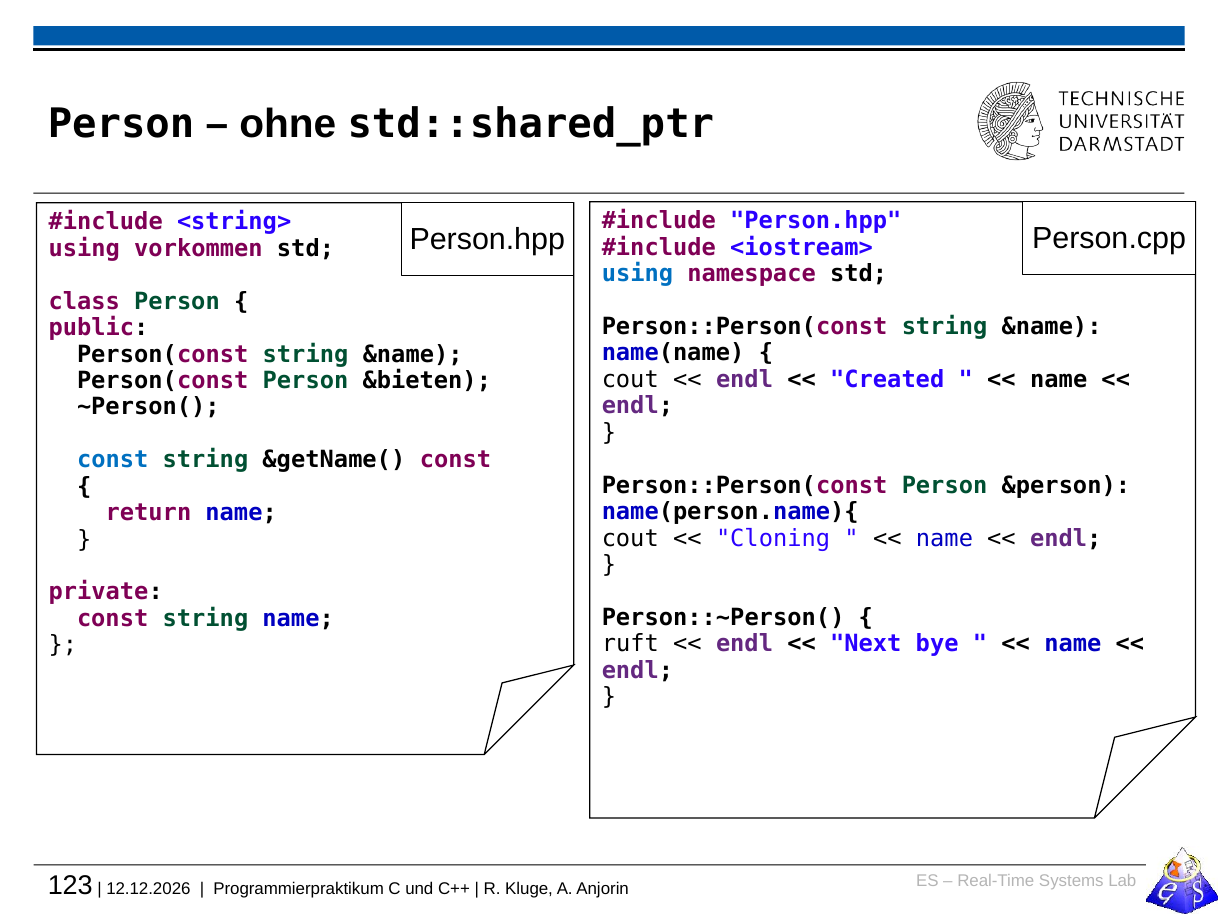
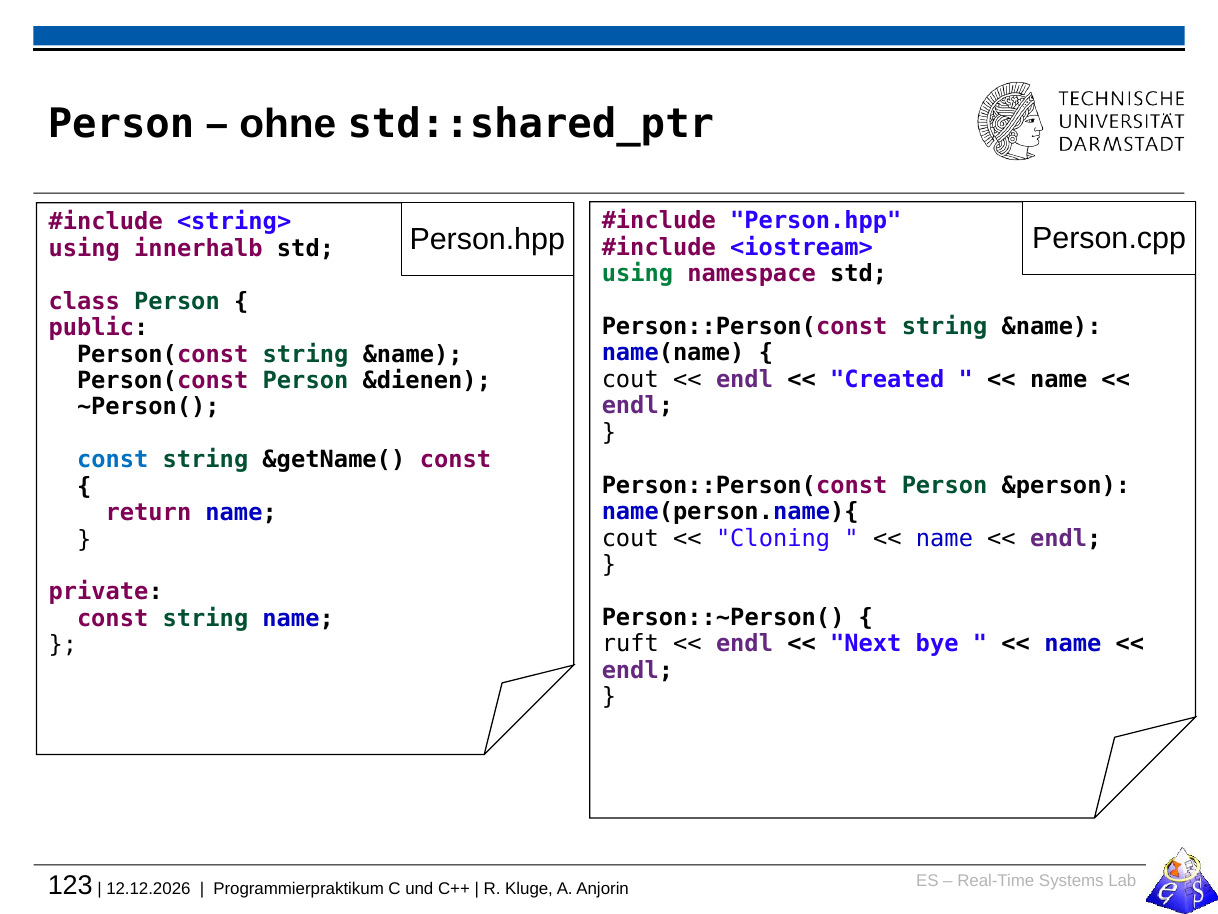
vorkommen: vorkommen -> innerhalb
using at (637, 274) colour: blue -> green
&bieten: &bieten -> &dienen
